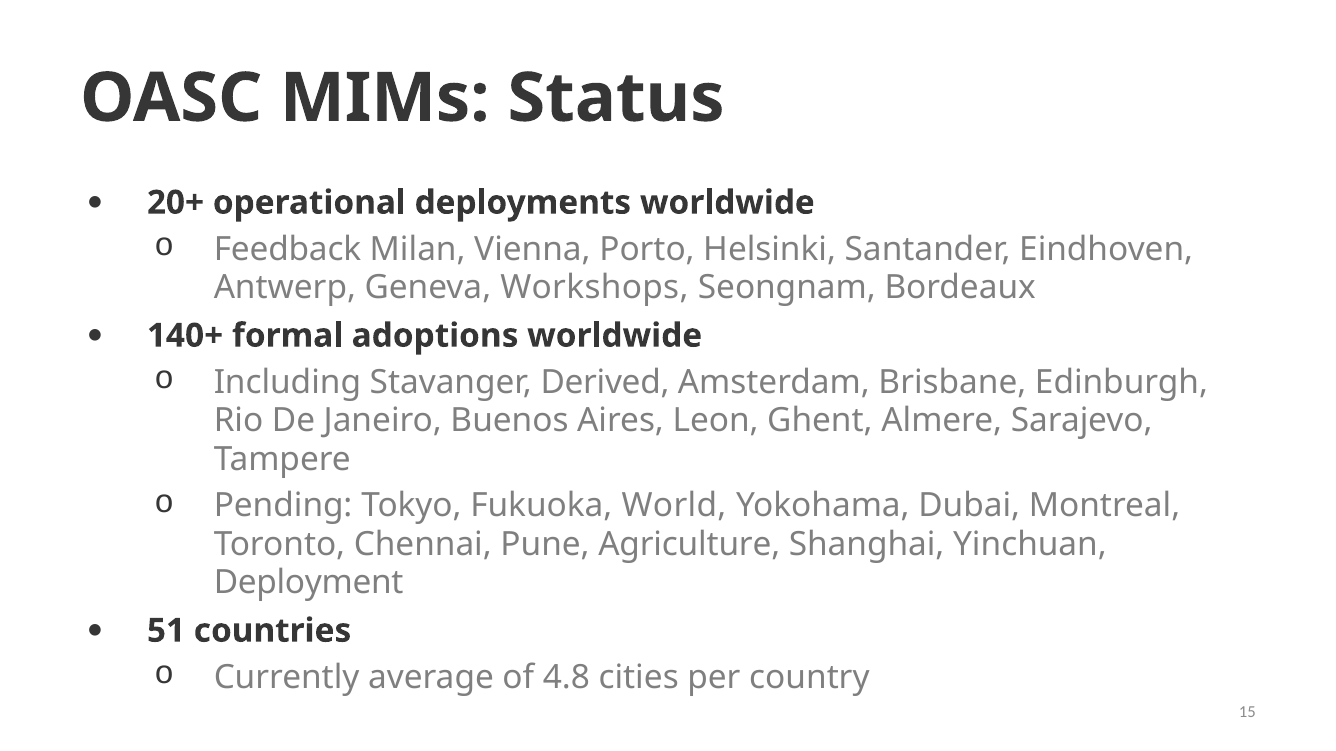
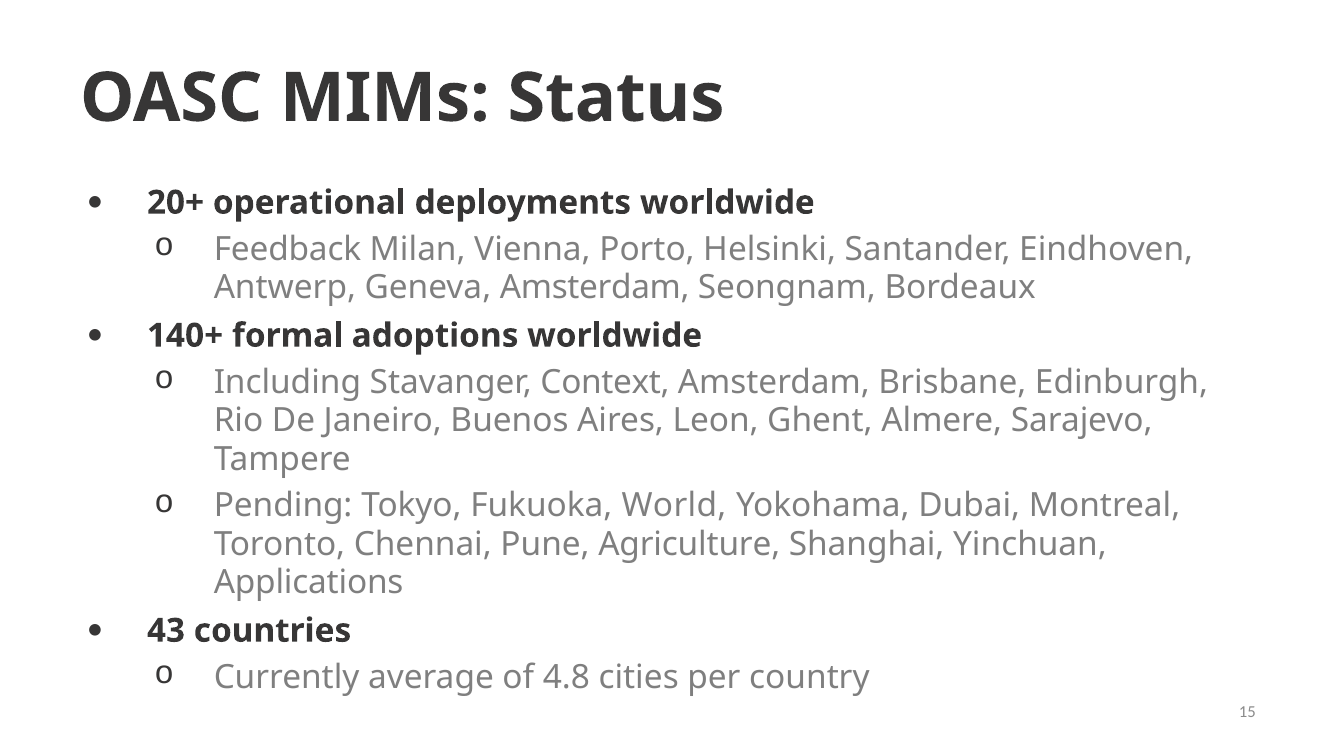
Geneva Workshops: Workshops -> Amsterdam
Derived: Derived -> Context
Deployment: Deployment -> Applications
51: 51 -> 43
